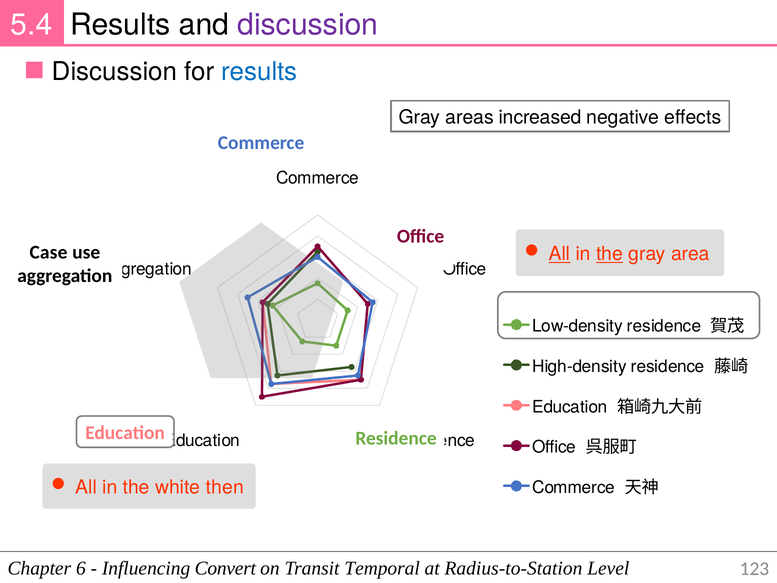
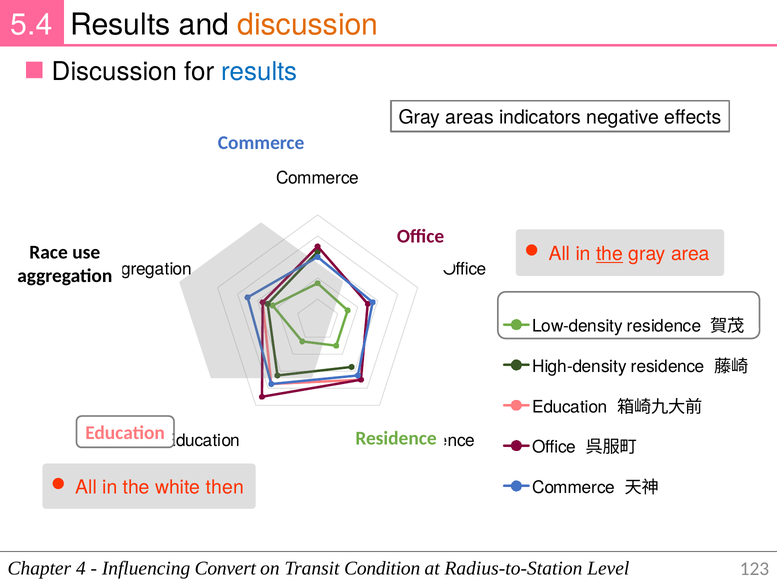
discussion at (308, 25) colour: purple -> orange
increased: increased -> indicators
All at (560, 254) underline: present -> none
Case: Case -> Race
6: 6 -> 4
Temporal: Temporal -> Condition
